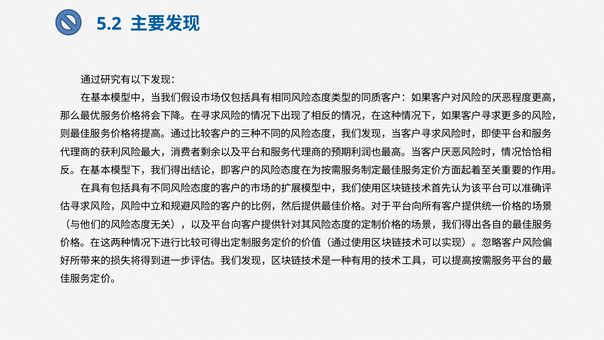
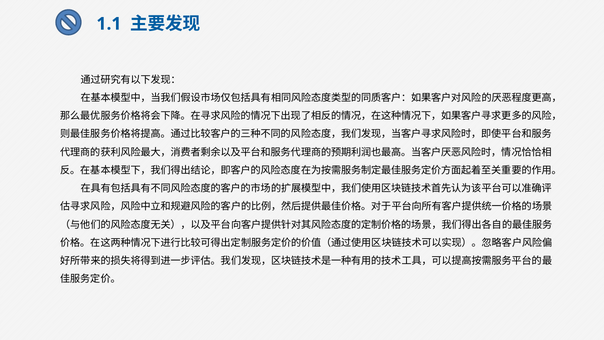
5.2: 5.2 -> 1.1
